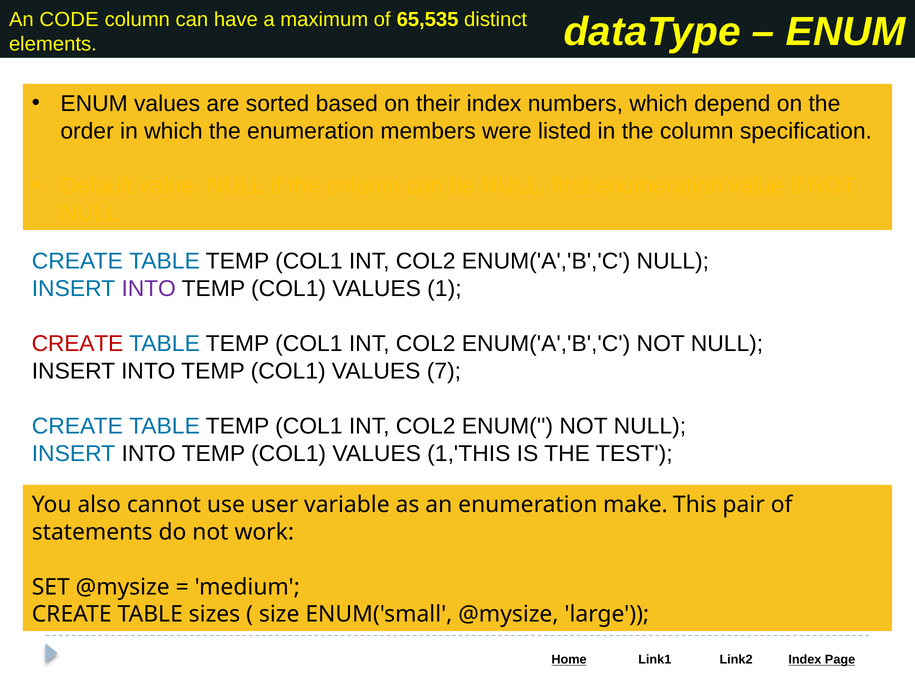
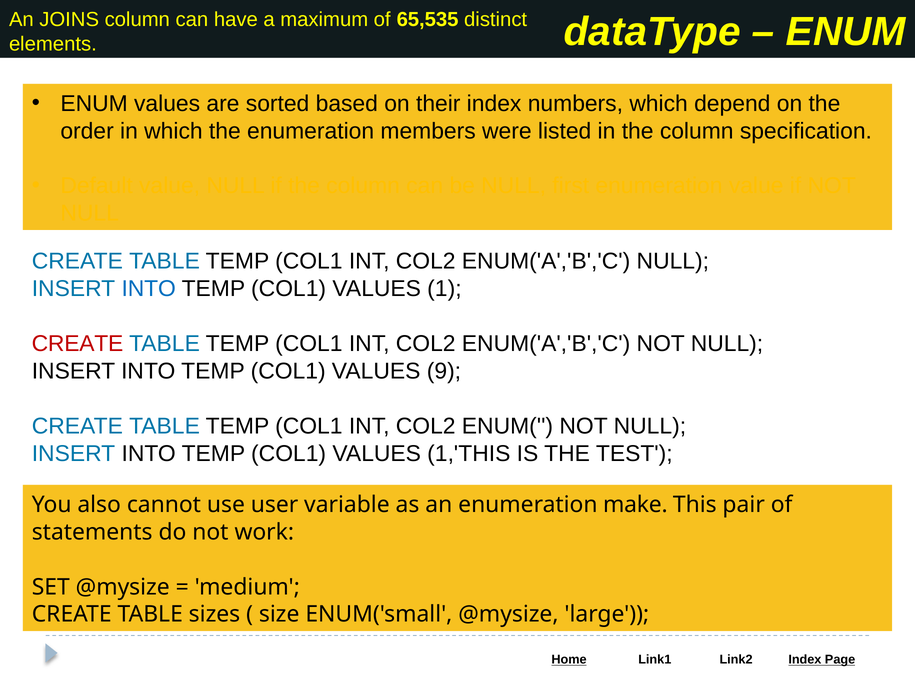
CODE: CODE -> JOINS
INTO at (149, 289) colour: purple -> blue
7: 7 -> 9
